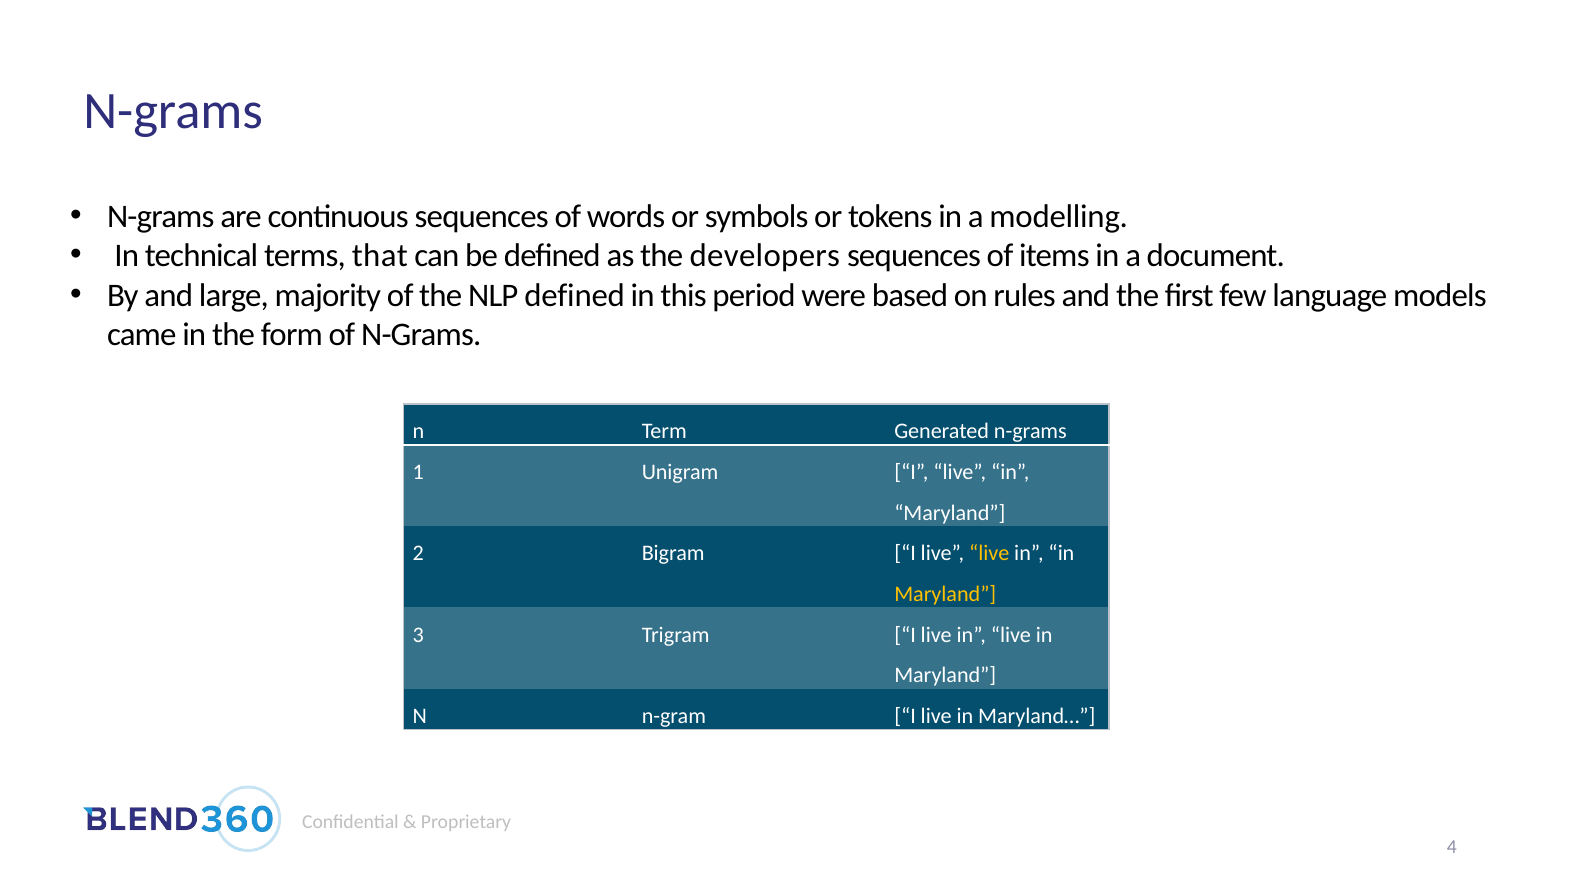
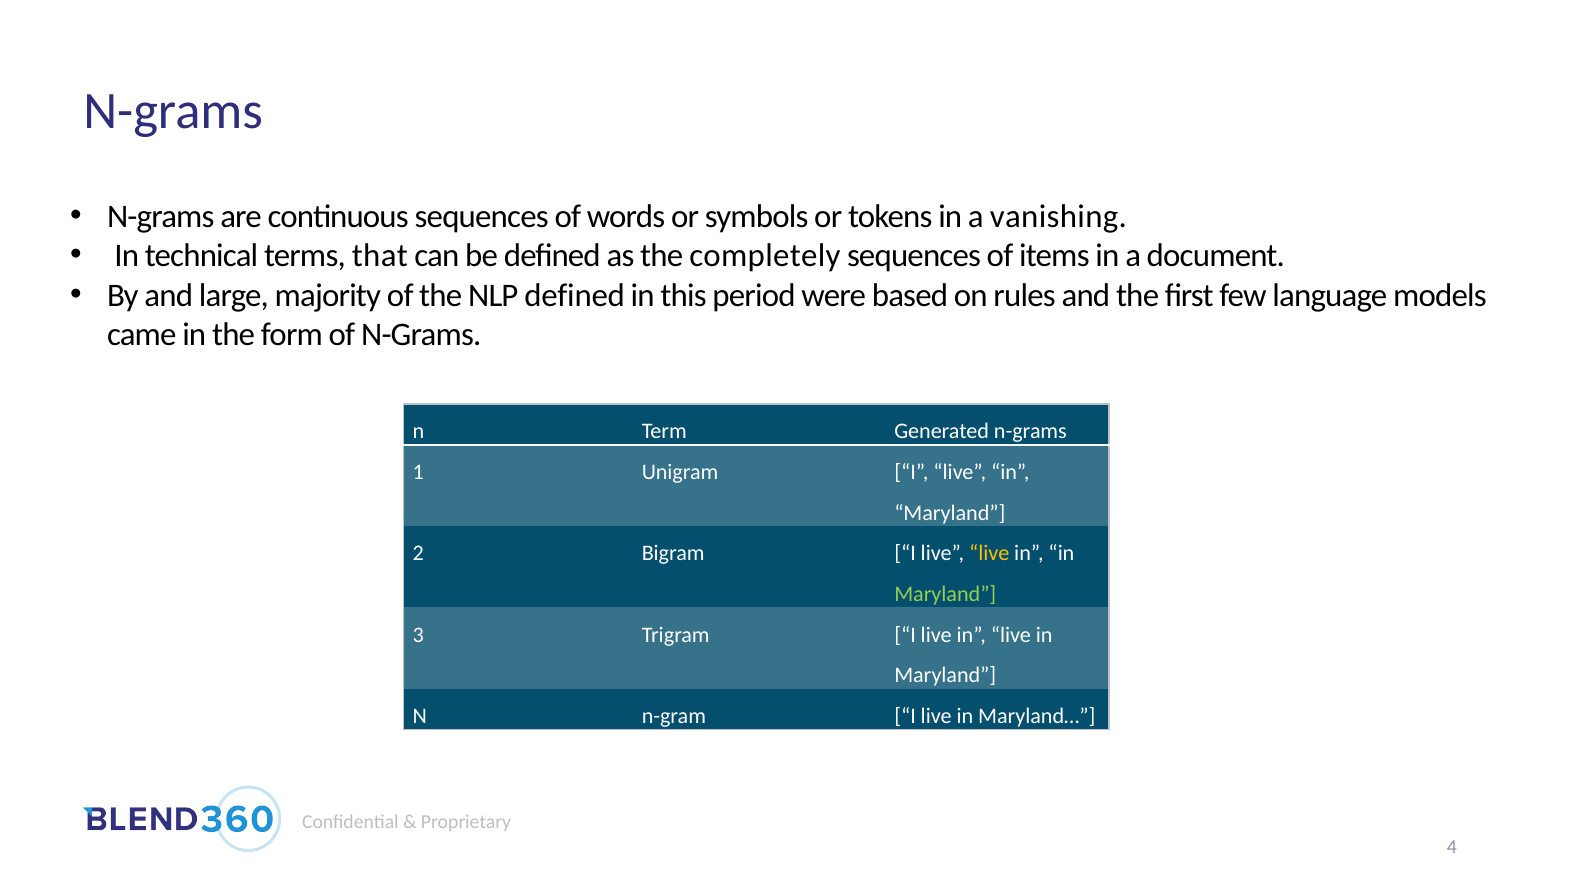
modelling: modelling -> vanishing
developers: developers -> completely
Maryland at (945, 594) colour: yellow -> light green
